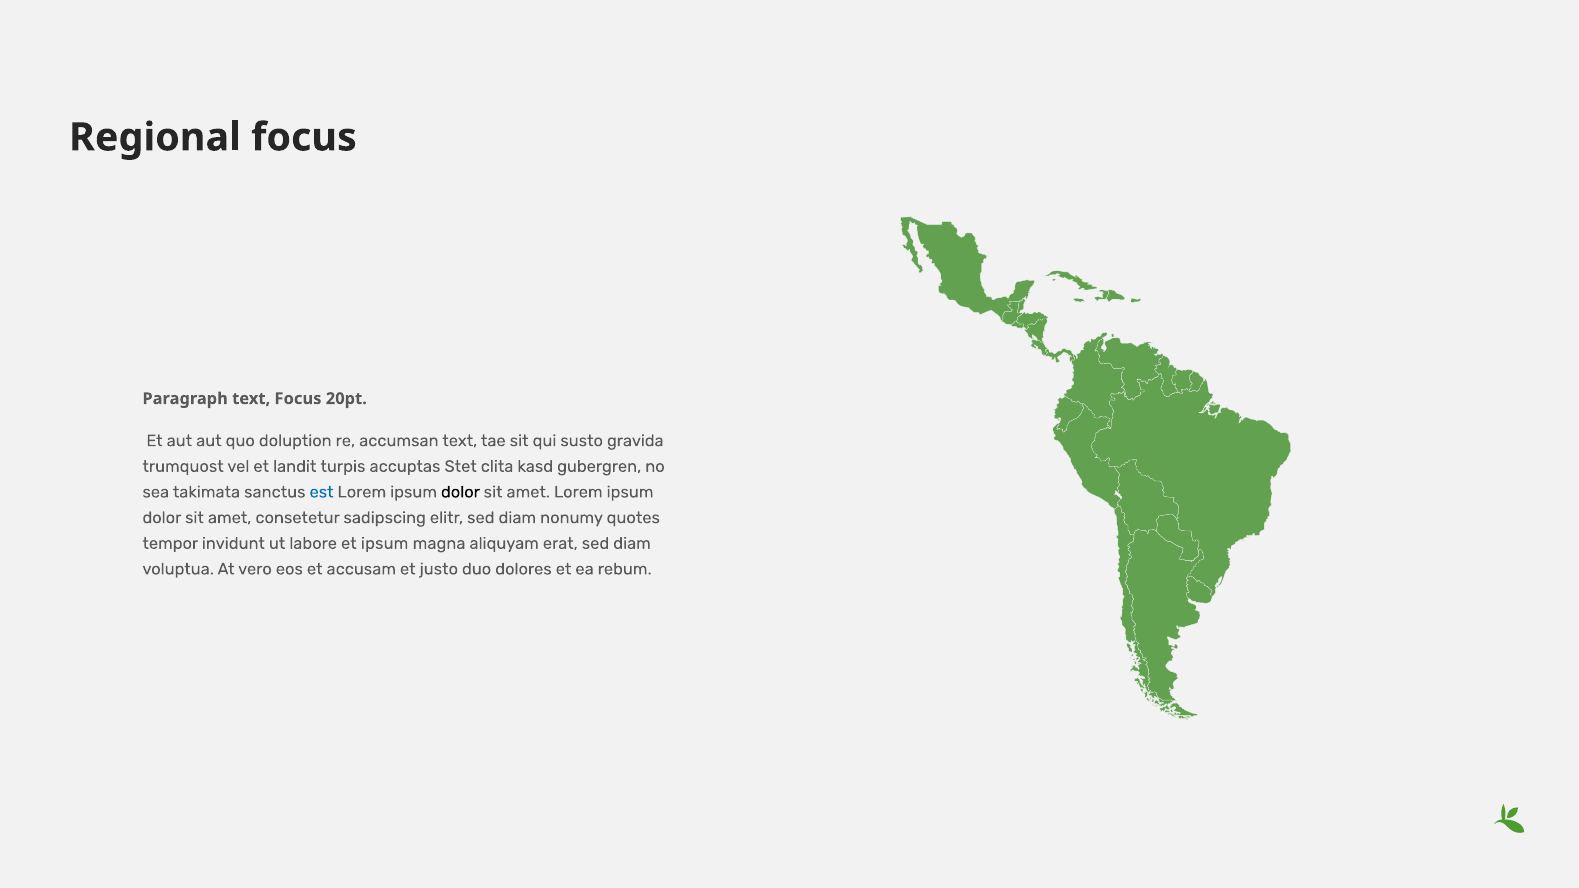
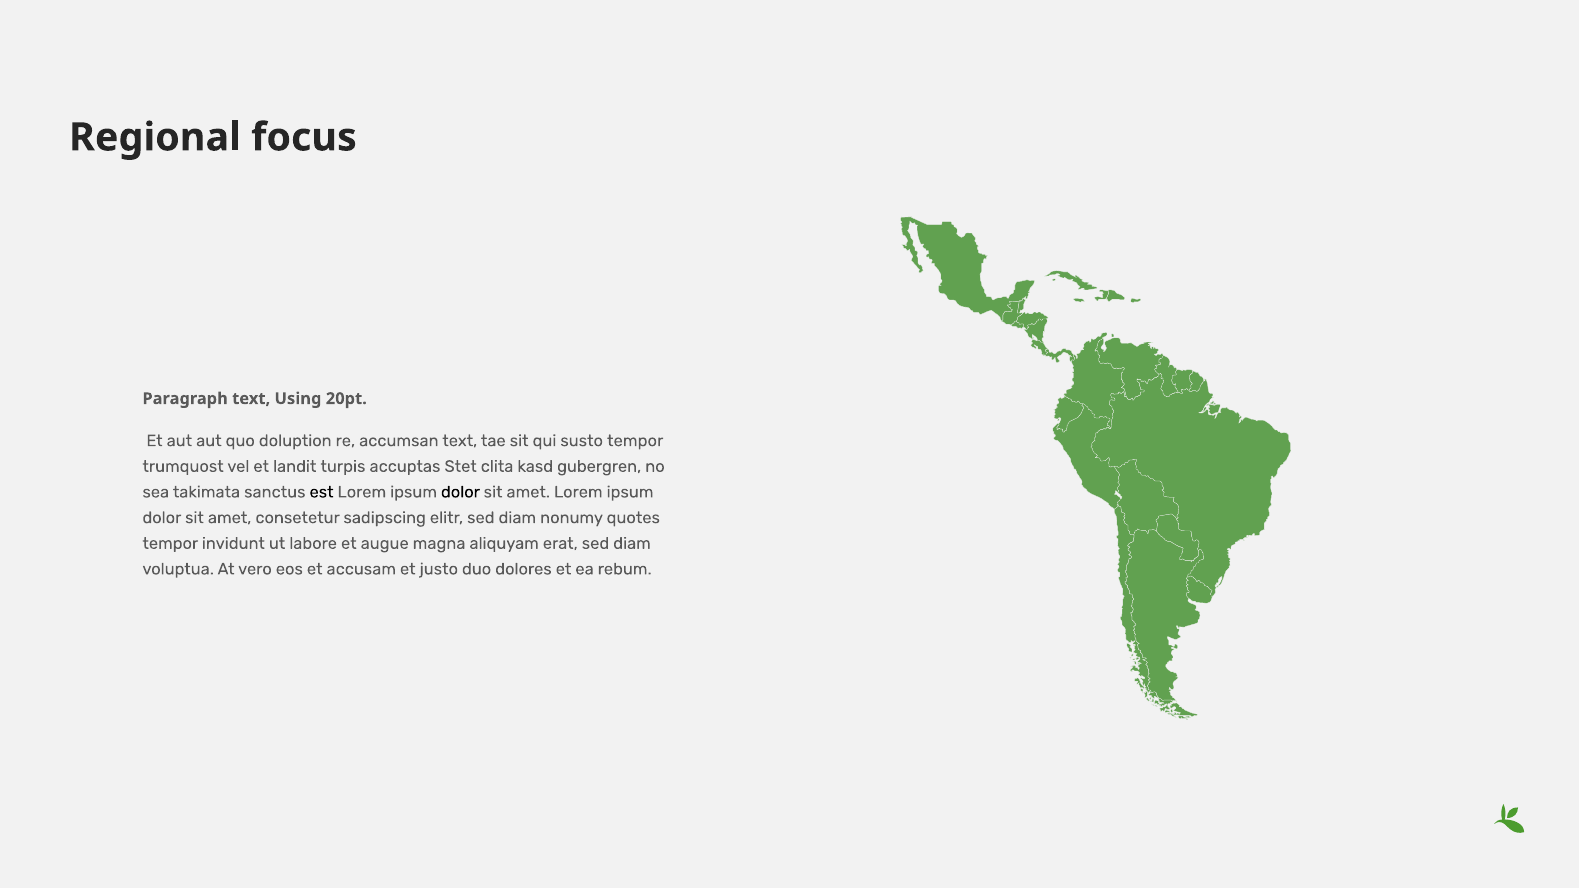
text Focus: Focus -> Using
susto gravida: gravida -> tempor
est colour: blue -> black
et ipsum: ipsum -> augue
